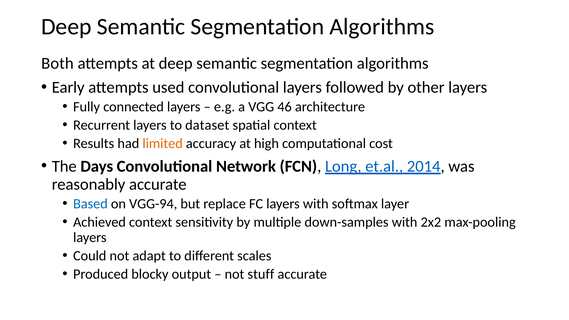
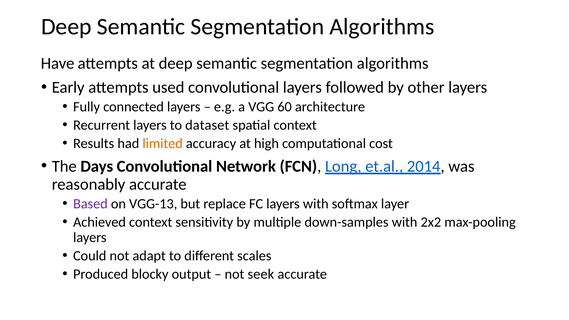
Both: Both -> Have
46: 46 -> 60
Based colour: blue -> purple
VGG-94: VGG-94 -> VGG-13
stuff: stuff -> seek
